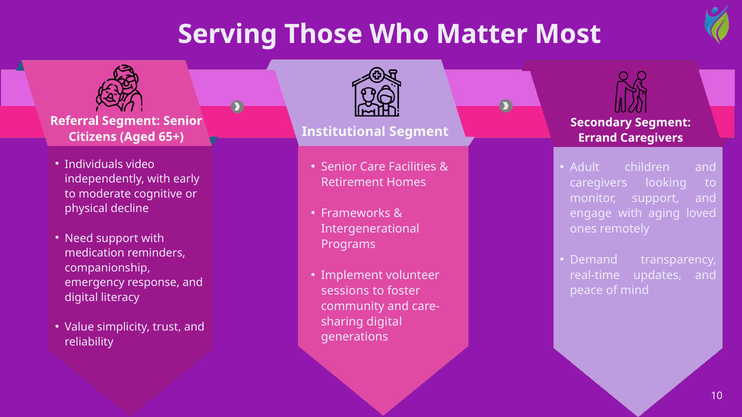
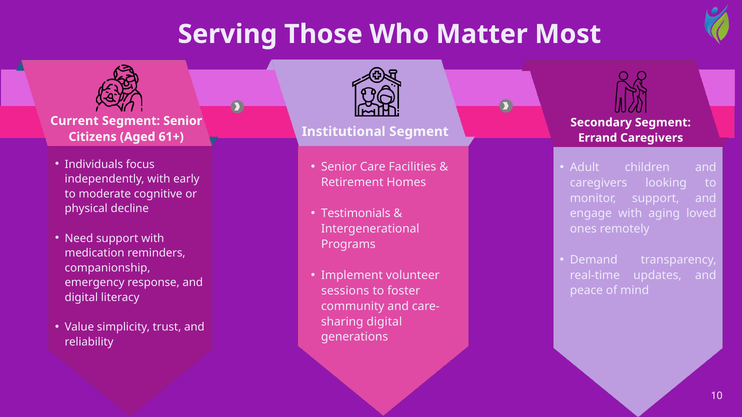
Referral: Referral -> Current
65+: 65+ -> 61+
video: video -> focus
Frameworks: Frameworks -> Testimonials
